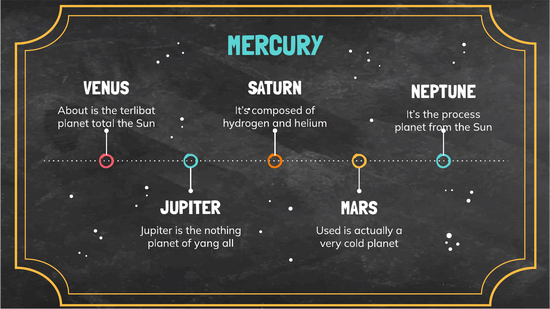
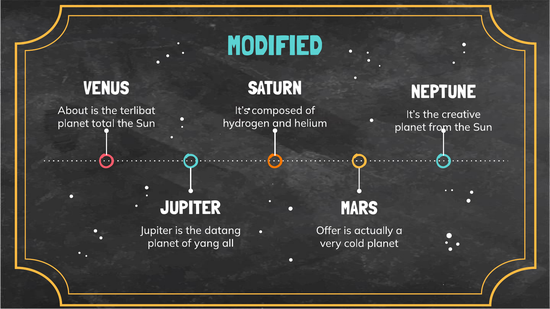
MERCURY: MERCURY -> MODIFIED
process: process -> creative
nothing: nothing -> datang
Used: Used -> Offer
